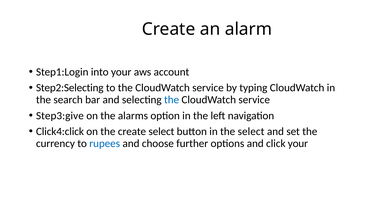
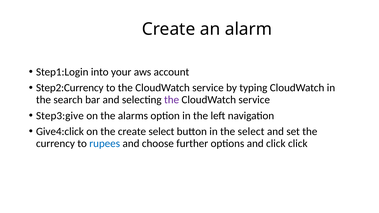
Step2:Selecting: Step2:Selecting -> Step2:Currency
the at (172, 100) colour: blue -> purple
Click4:click: Click4:click -> Give4:click
click your: your -> click
